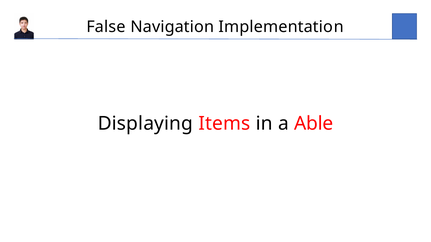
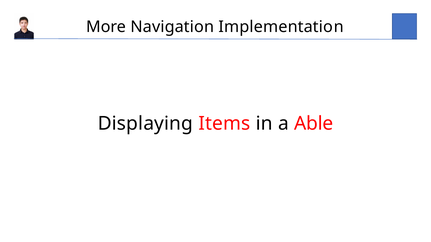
False: False -> More
